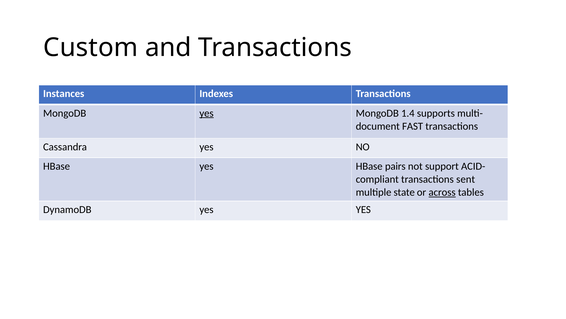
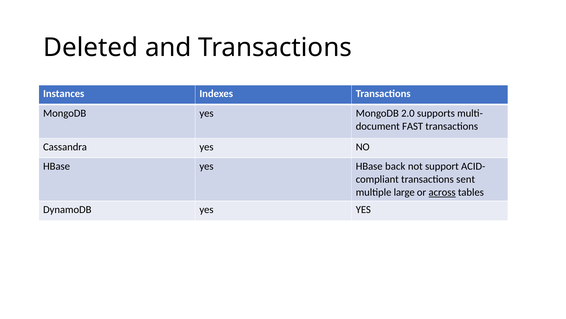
Custom: Custom -> Deleted
yes at (207, 113) underline: present -> none
1.4: 1.4 -> 2.0
pairs: pairs -> back
state: state -> large
